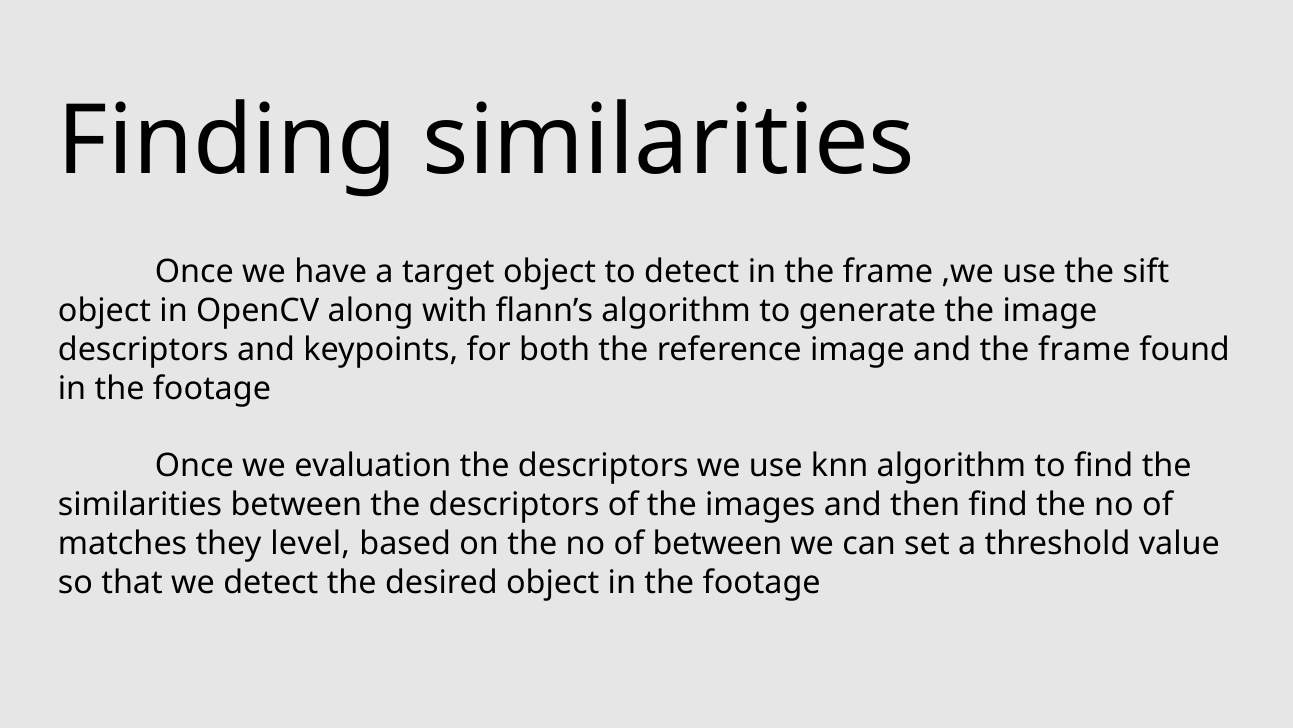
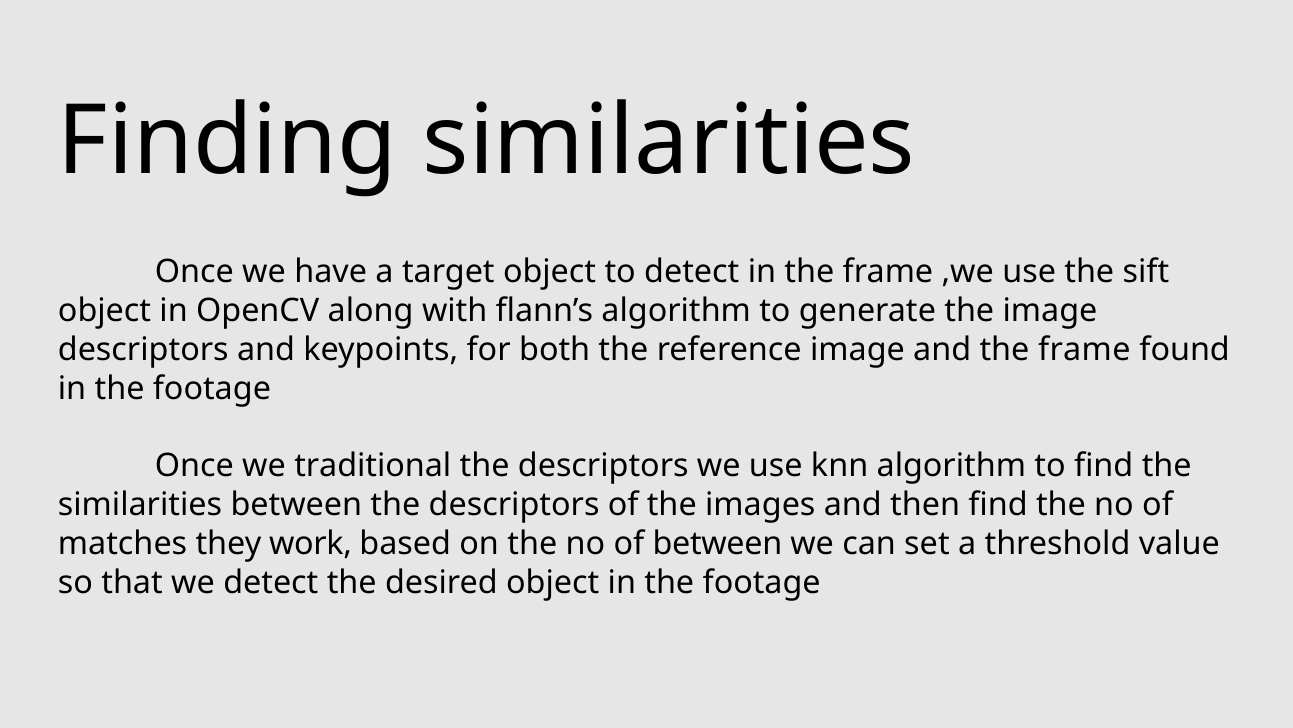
evaluation: evaluation -> traditional
level: level -> work
